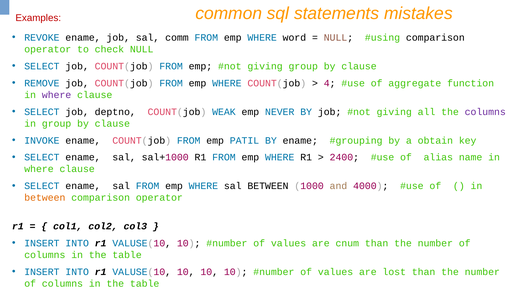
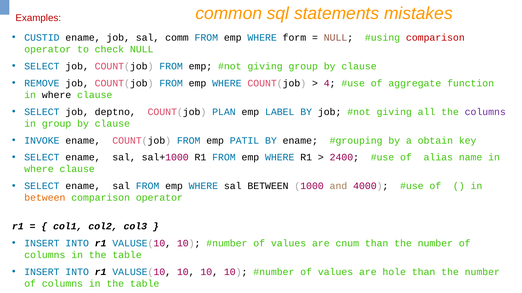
REVOKE: REVOKE -> CUSTID
word: word -> form
comparison at (435, 38) colour: black -> red
where at (57, 95) colour: purple -> black
WEAK: WEAK -> PLAN
NEVER: NEVER -> LABEL
lost: lost -> hole
